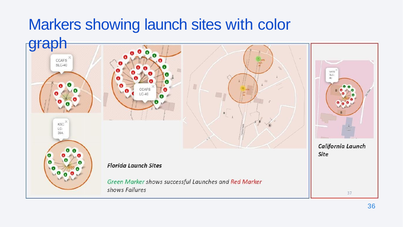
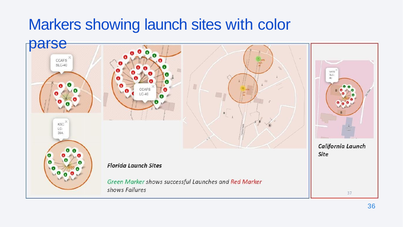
graph: graph -> parse
